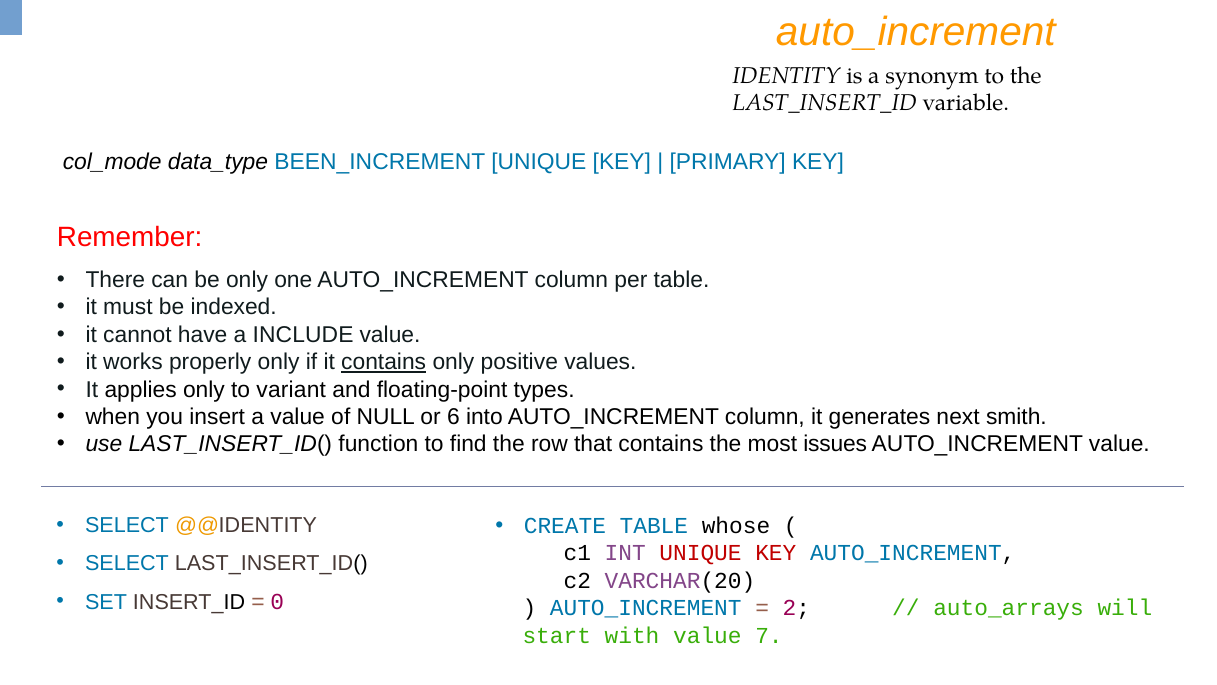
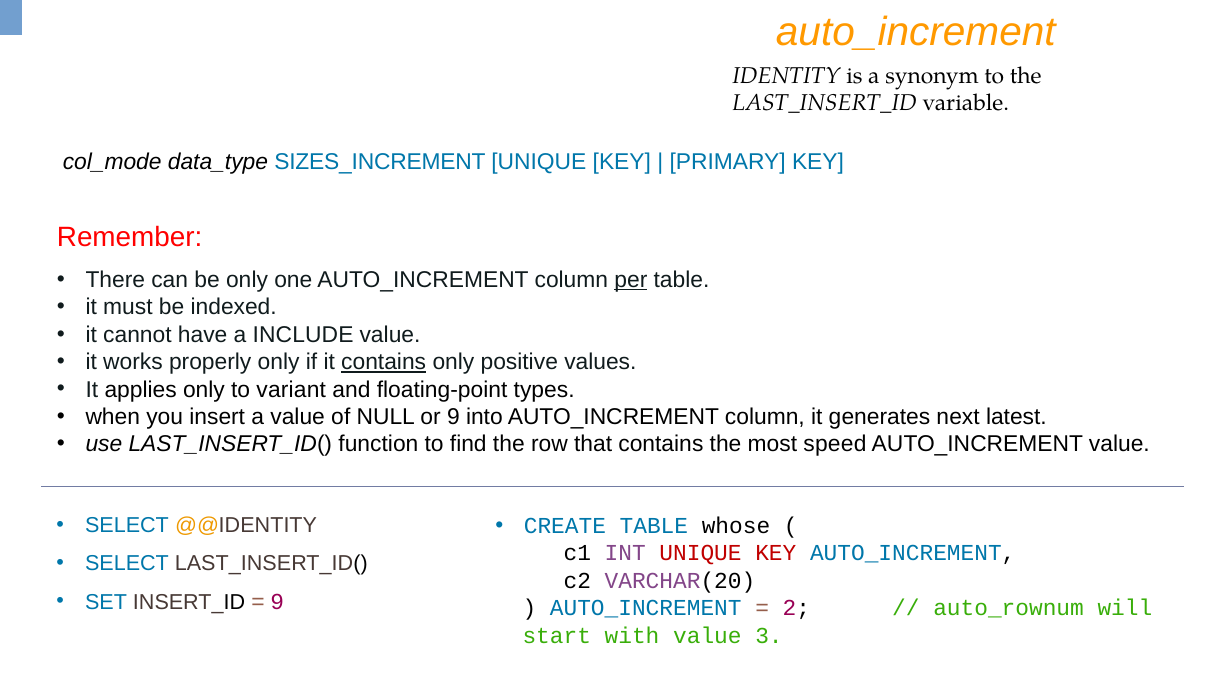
BEEN_INCREMENT: BEEN_INCREMENT -> SIZES_INCREMENT
per underline: none -> present
or 6: 6 -> 9
smith: smith -> latest
issues: issues -> speed
0 at (277, 602): 0 -> 9
auto_arrays: auto_arrays -> auto_rownum
7: 7 -> 3
